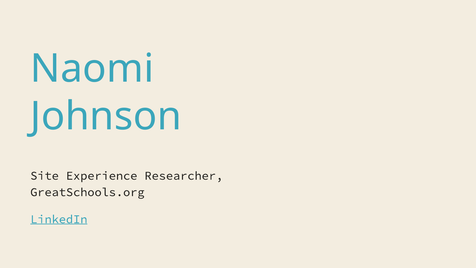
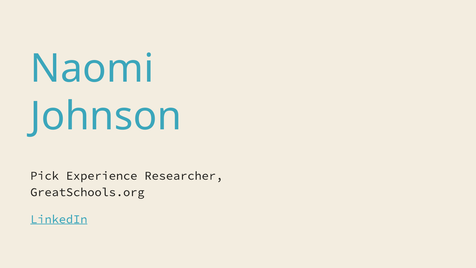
Site: Site -> Pick
